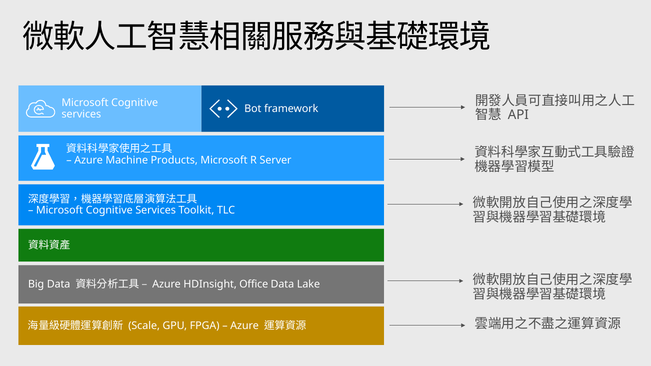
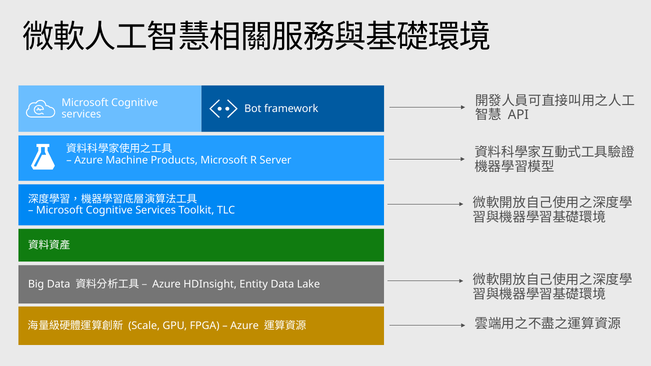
Office: Office -> Entity
